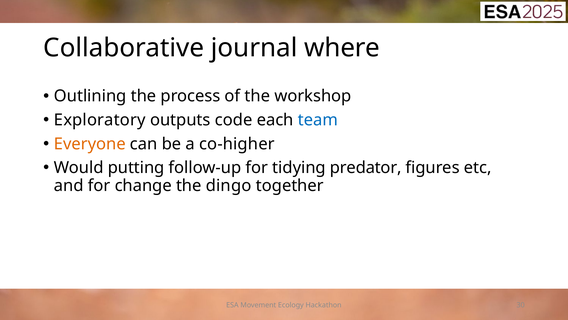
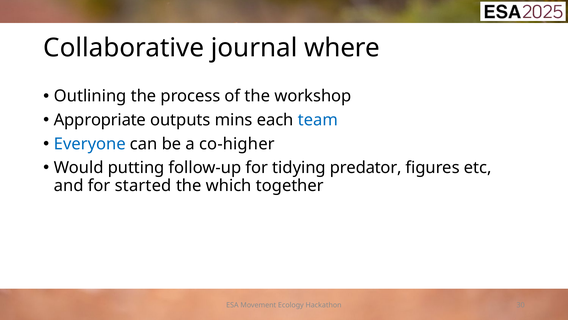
Exploratory: Exploratory -> Appropriate
code: code -> mins
Everyone colour: orange -> blue
change: change -> started
dingo: dingo -> which
